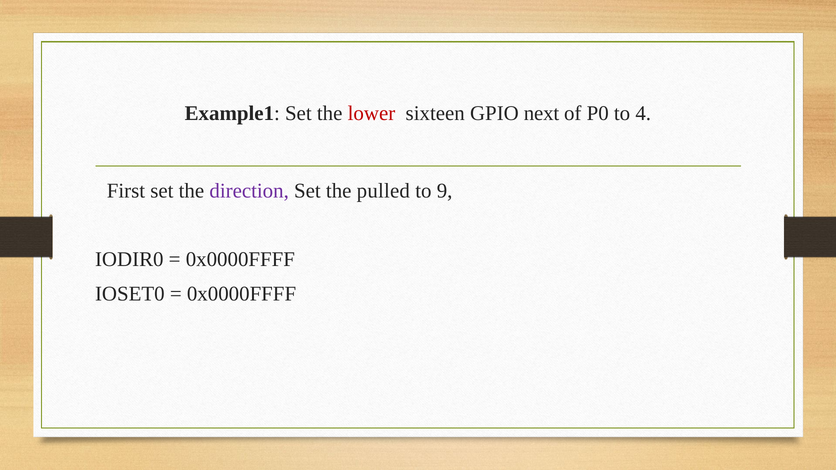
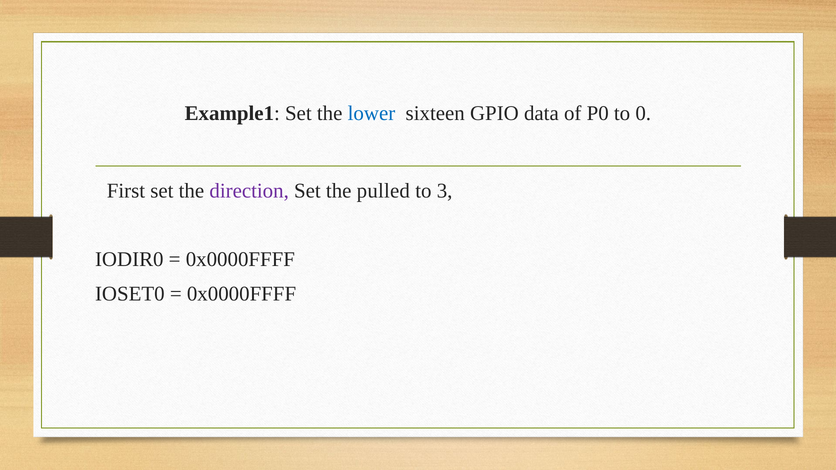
lower colour: red -> blue
next: next -> data
4: 4 -> 0
9: 9 -> 3
